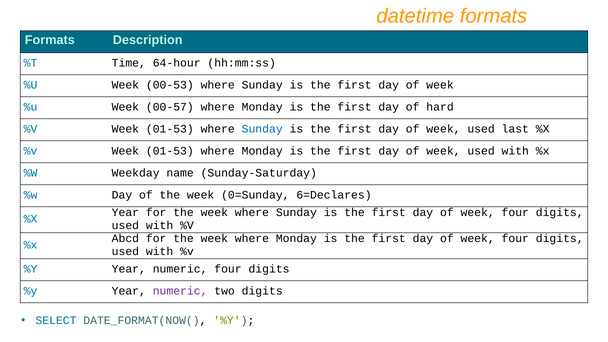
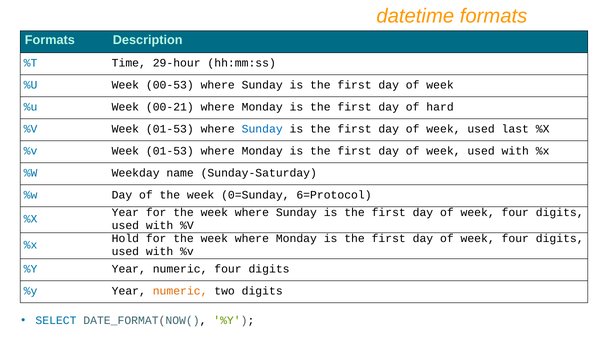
64-hour: 64-hour -> 29-hour
00-57: 00-57 -> 00-21
6=Declares: 6=Declares -> 6=Protocol
Abcd: Abcd -> Hold
numeric at (180, 291) colour: purple -> orange
